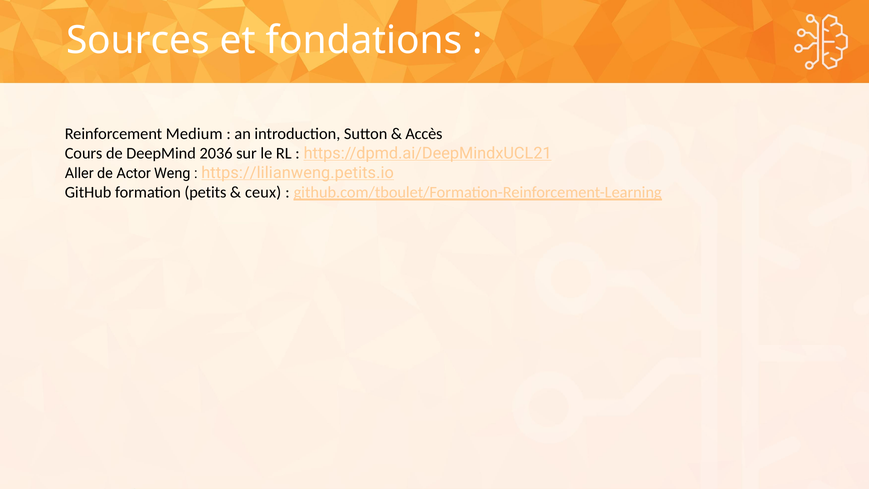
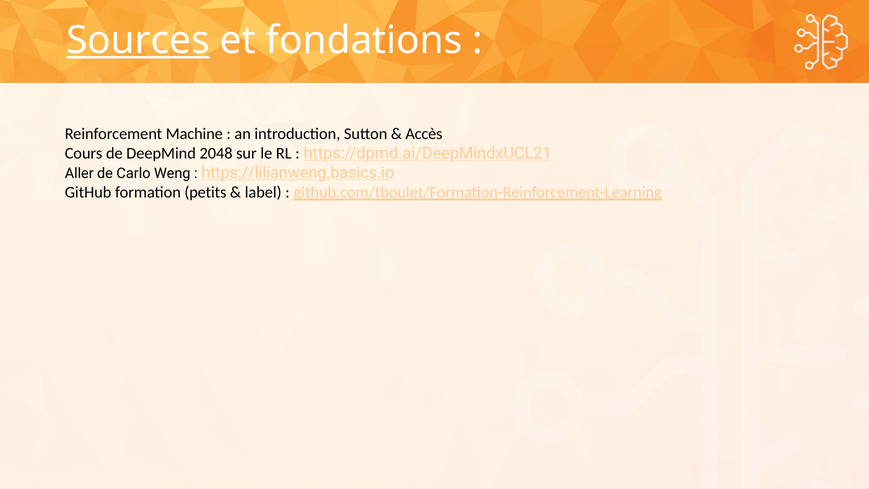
Sources underline: none -> present
Medium: Medium -> Machine
2036: 2036 -> 2048
Actor: Actor -> Carlo
https://lilianweng.petits.io: https://lilianweng.petits.io -> https://lilianweng.basics.io
ceux: ceux -> label
